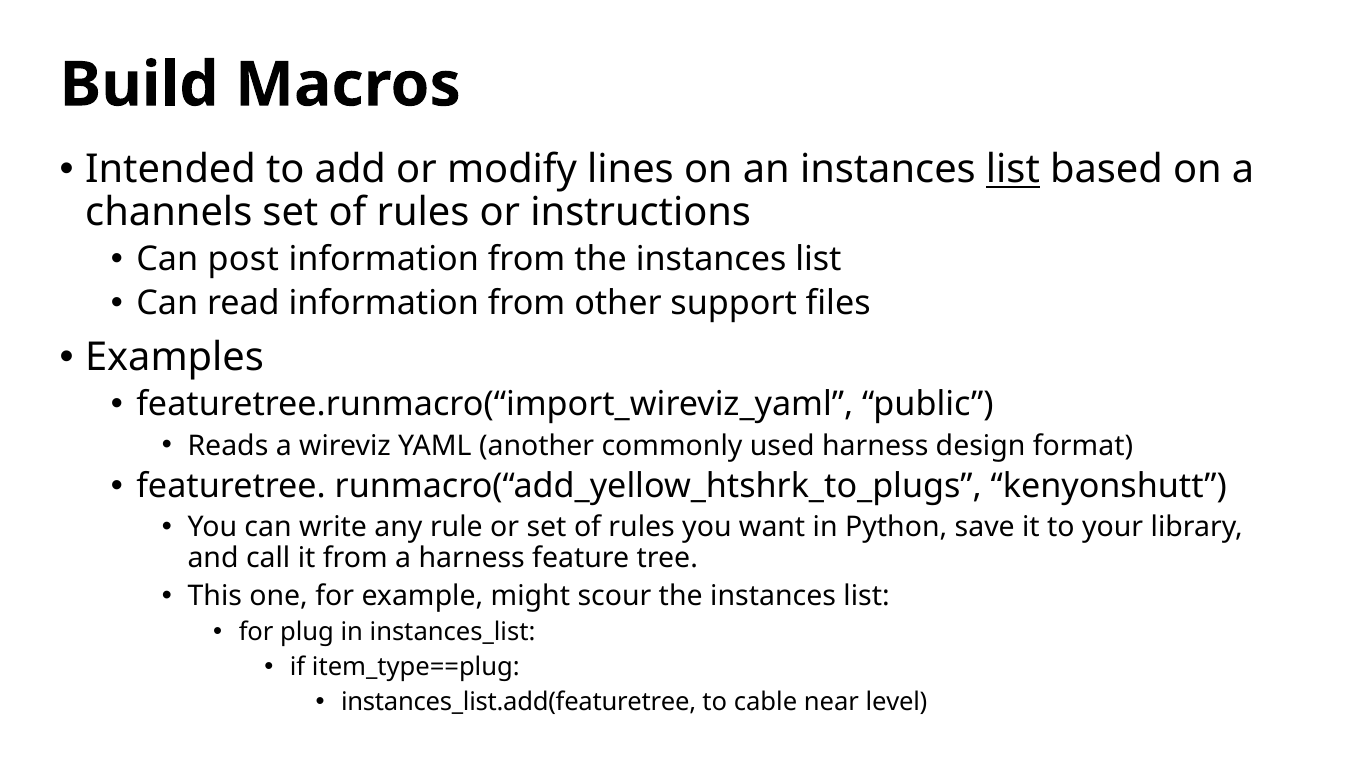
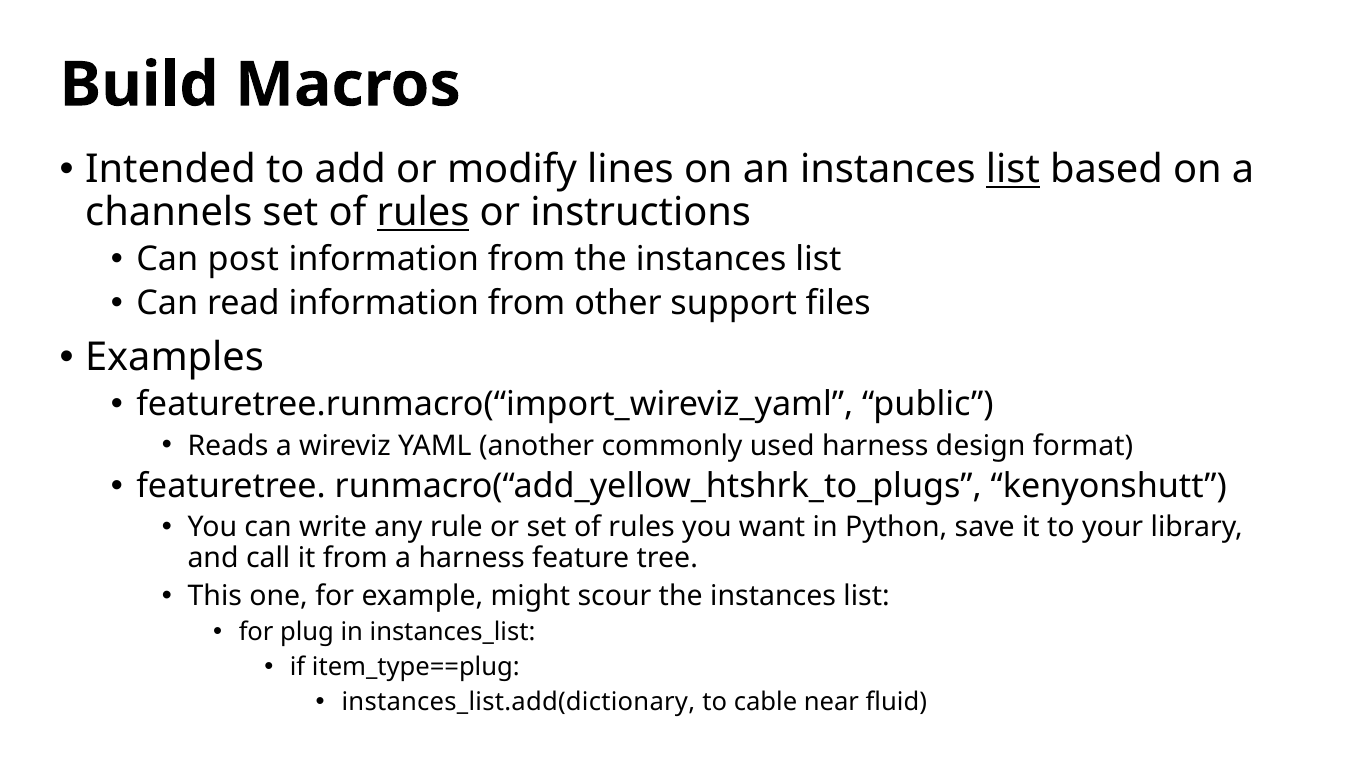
rules at (423, 213) underline: none -> present
instances_list.add(featuretree: instances_list.add(featuretree -> instances_list.add(dictionary
level: level -> fluid
